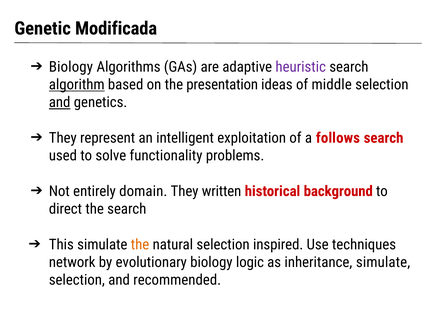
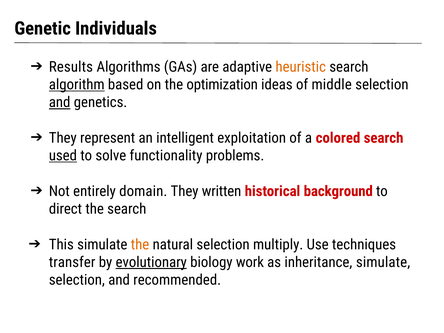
Modificada: Modificada -> Individuals
Biology at (71, 67): Biology -> Results
heuristic colour: purple -> orange
presentation: presentation -> optimization
follows: follows -> colored
used underline: none -> present
inspired: inspired -> multiply
network: network -> transfer
evolutionary underline: none -> present
logic: logic -> work
